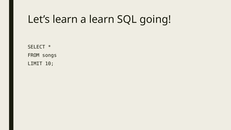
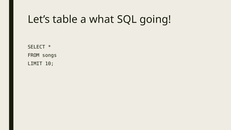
Let’s learn: learn -> table
a learn: learn -> what
